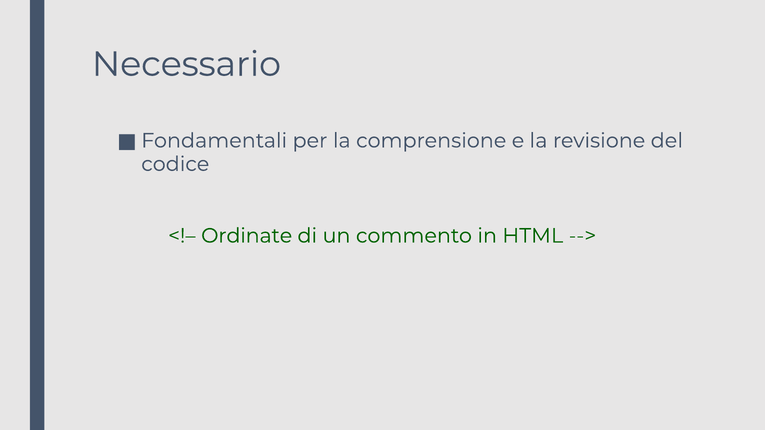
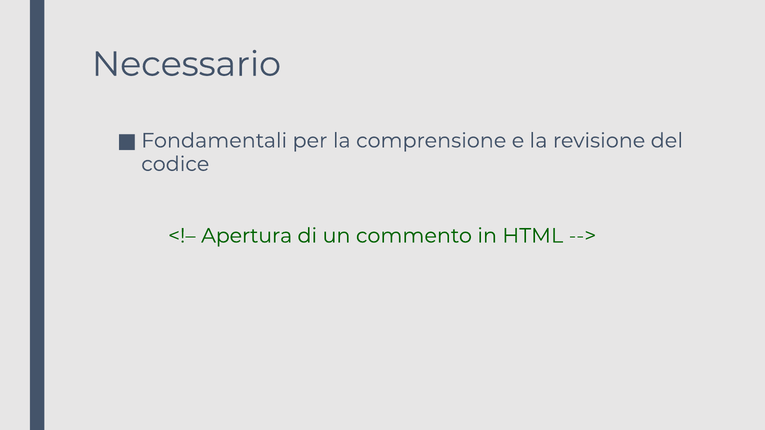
Ordinate: Ordinate -> Apertura
